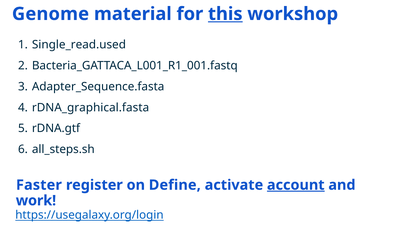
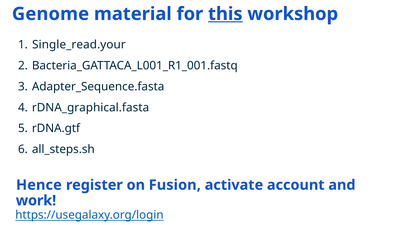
Single_read.used: Single_read.used -> Single_read.your
Faster: Faster -> Hence
Define: Define -> Fusion
account underline: present -> none
